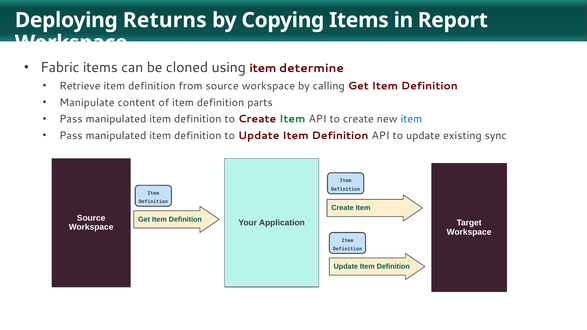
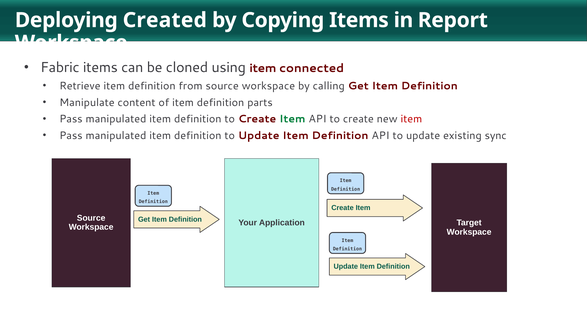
Returns: Returns -> Created
determine: determine -> connected
item at (411, 119) colour: blue -> red
